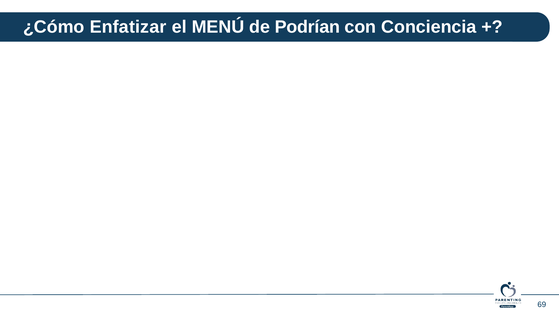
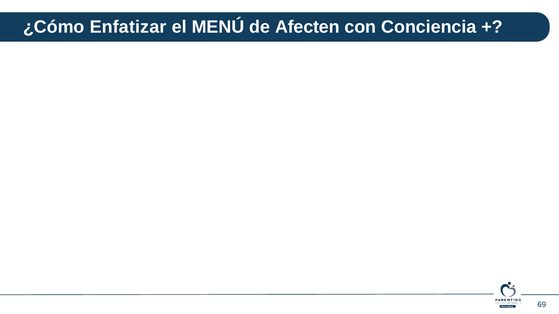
Podrían: Podrían -> Afecten
